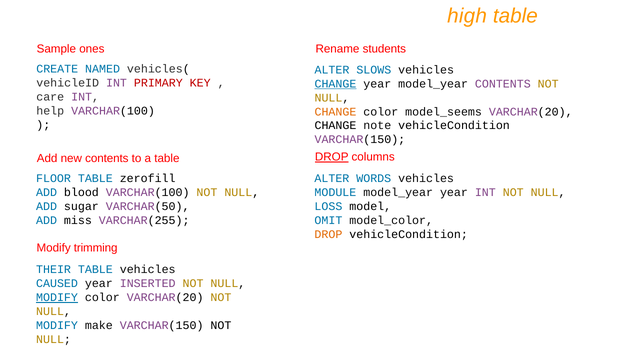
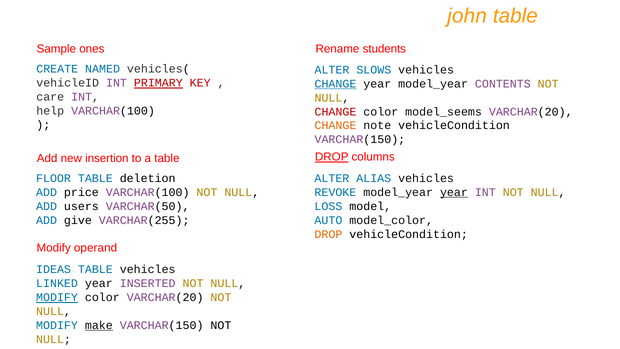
high: high -> john
PRIMARY underline: none -> present
CHANGE at (335, 112) colour: orange -> red
CHANGE at (335, 126) colour: black -> orange
new contents: contents -> insertion
zerofill: zerofill -> deletion
WORDS: WORDS -> ALIAS
blood: blood -> price
MODULE: MODULE -> REVOKE
year at (454, 192) underline: none -> present
sugar: sugar -> users
miss: miss -> give
OMIT: OMIT -> AUTO
trimming: trimming -> operand
THEIR: THEIR -> IDEAS
CAUSED: CAUSED -> LINKED
make underline: none -> present
